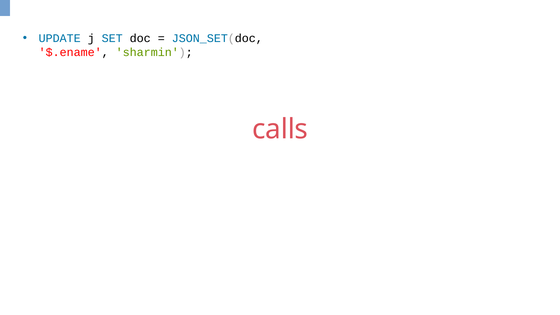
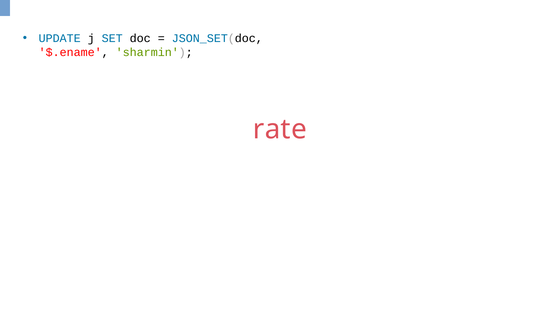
calls: calls -> rate
